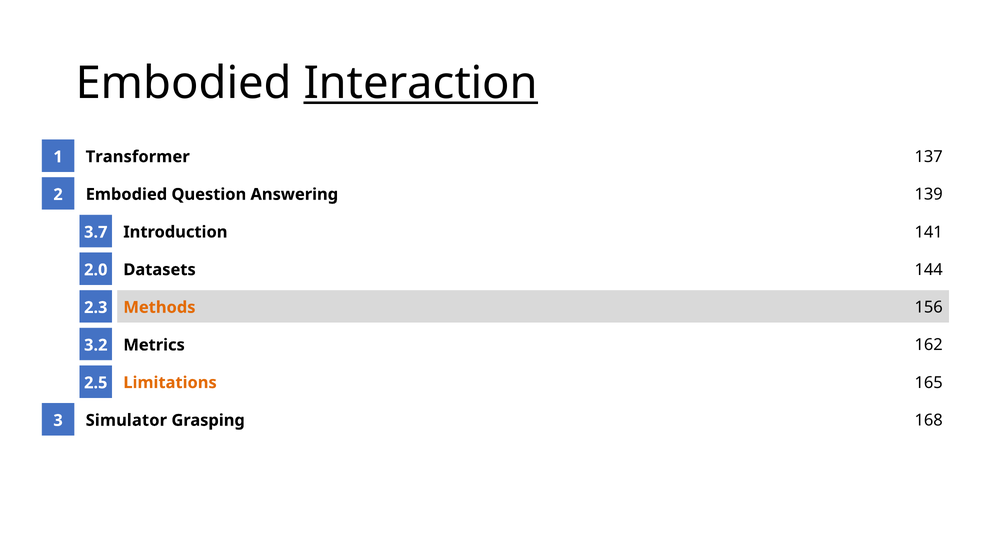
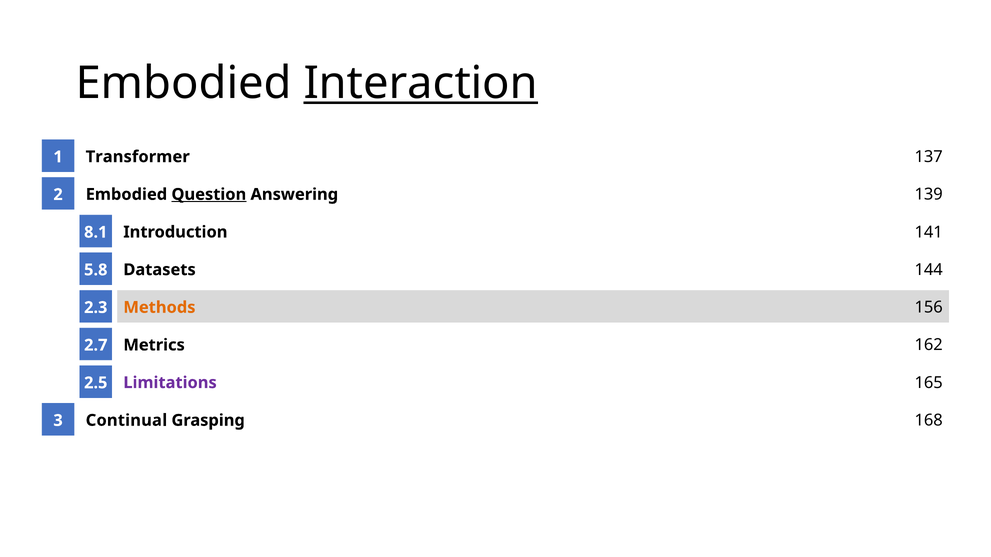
Question underline: none -> present
3.7: 3.7 -> 8.1
2.0: 2.0 -> 5.8
3.2: 3.2 -> 2.7
Limitations colour: orange -> purple
Simulator: Simulator -> Continual
